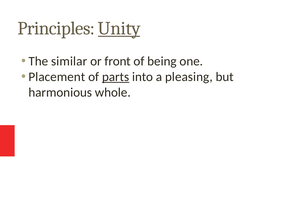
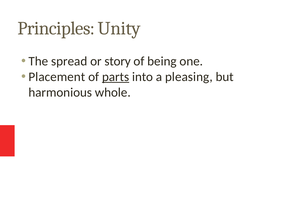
Unity underline: present -> none
similar: similar -> spread
front: front -> story
